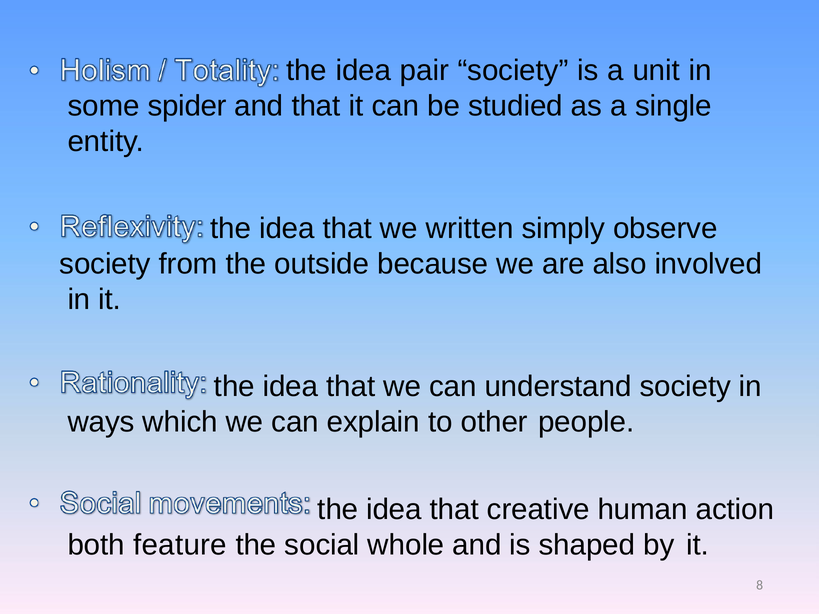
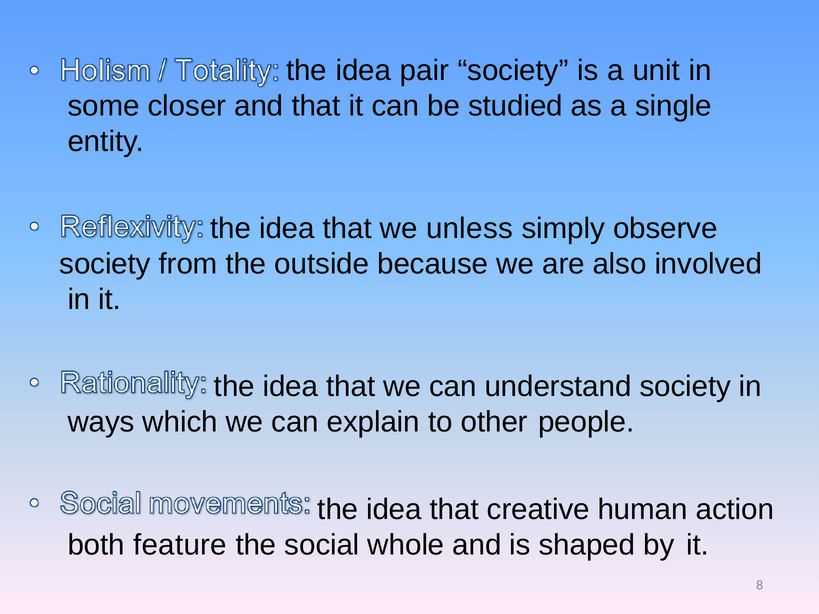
spider: spider -> closer
written: written -> unless
